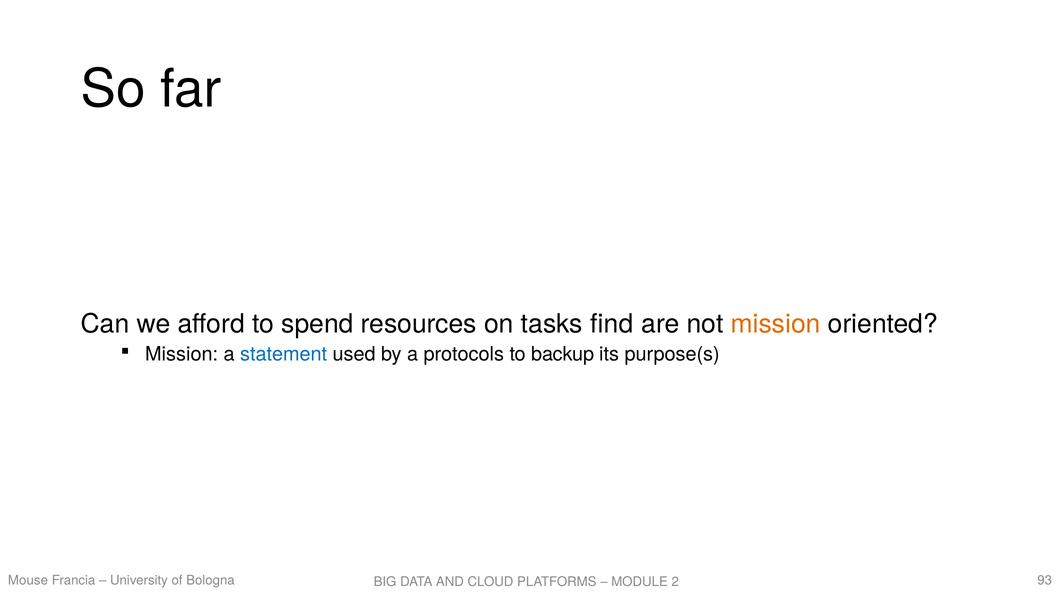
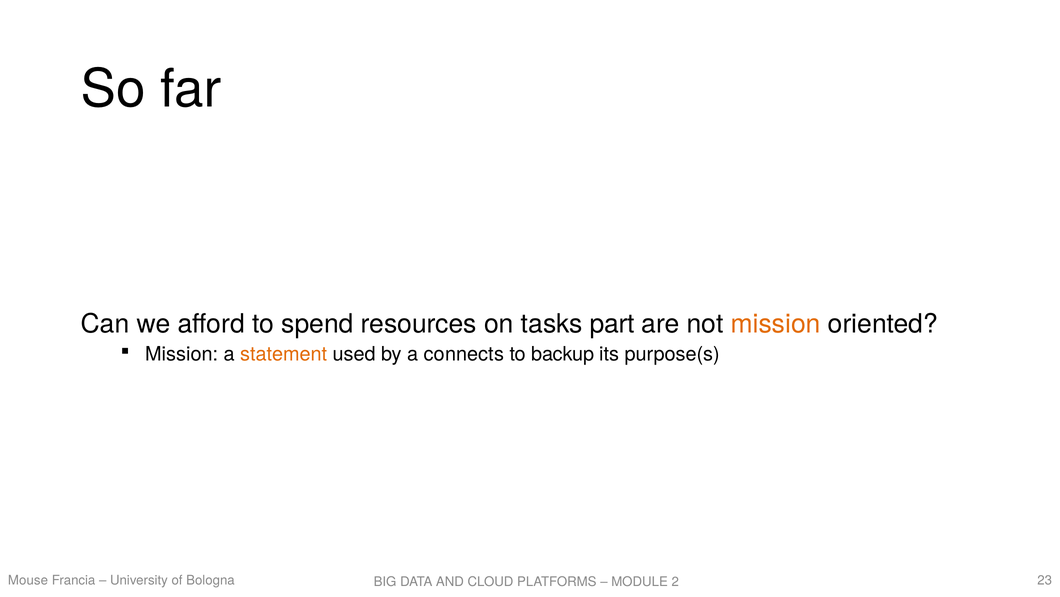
find: find -> part
statement colour: blue -> orange
protocols: protocols -> connects
93: 93 -> 23
